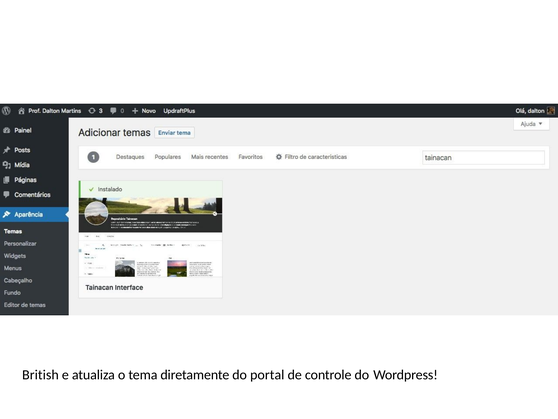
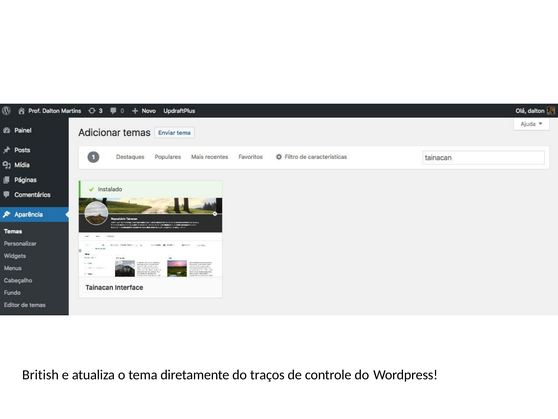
portal: portal -> traços
